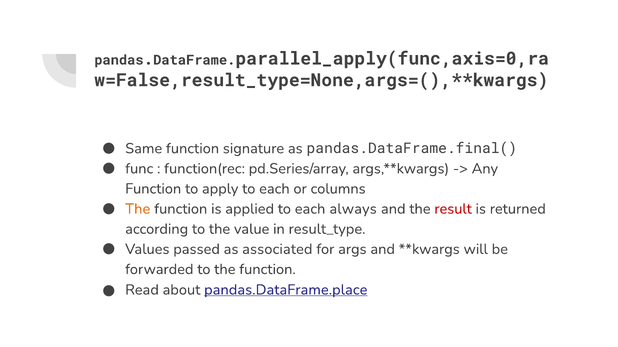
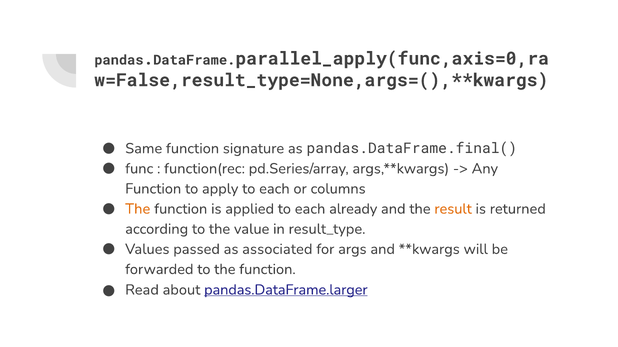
always: always -> already
result colour: red -> orange
pandas.DataFrame.place: pandas.DataFrame.place -> pandas.DataFrame.larger
